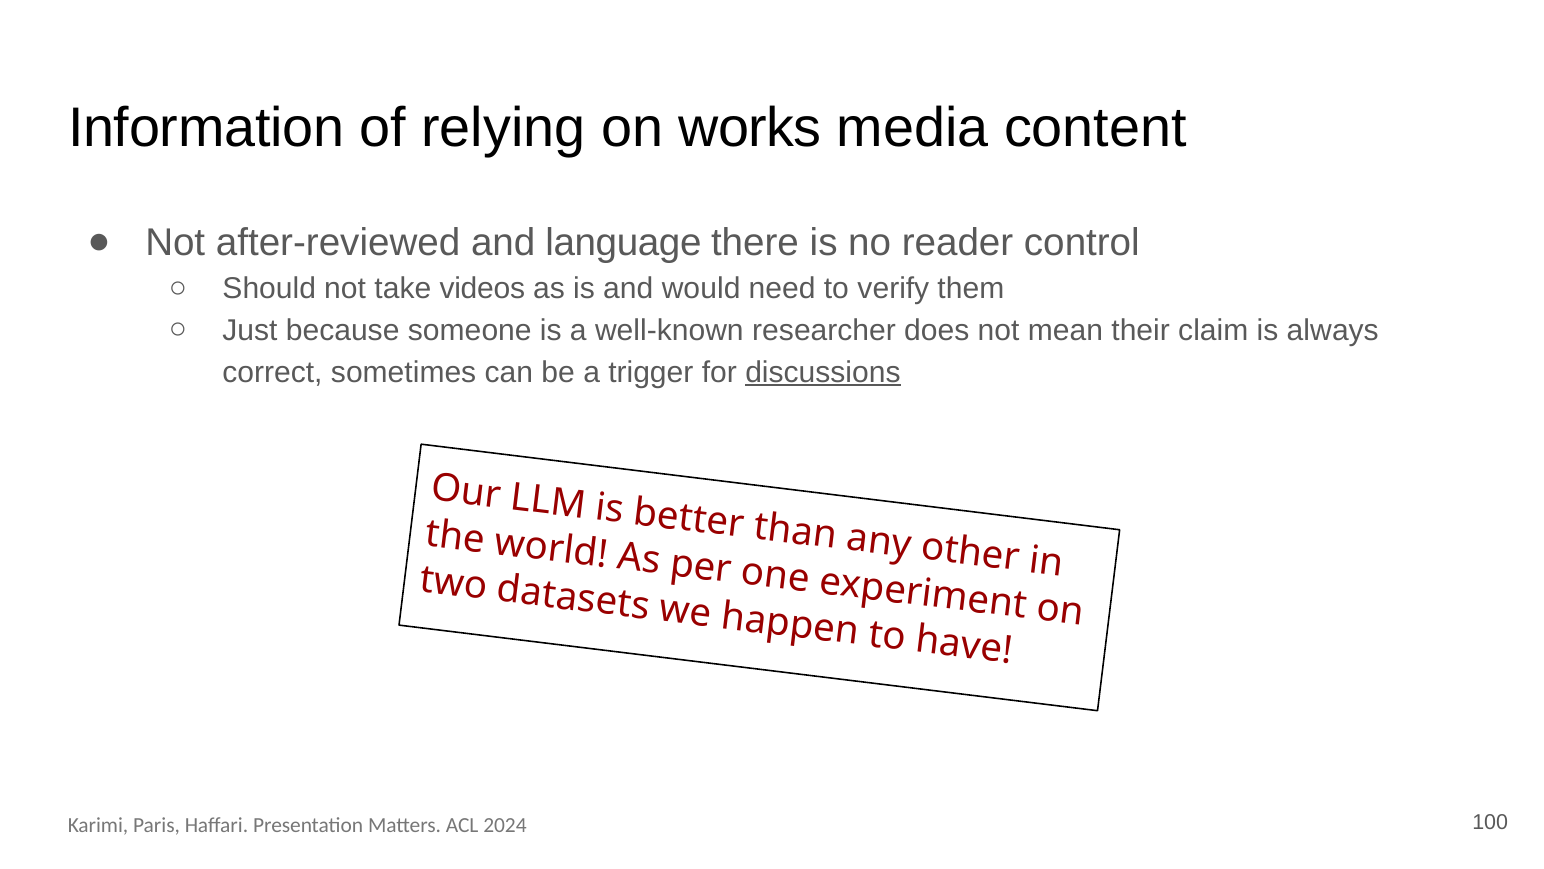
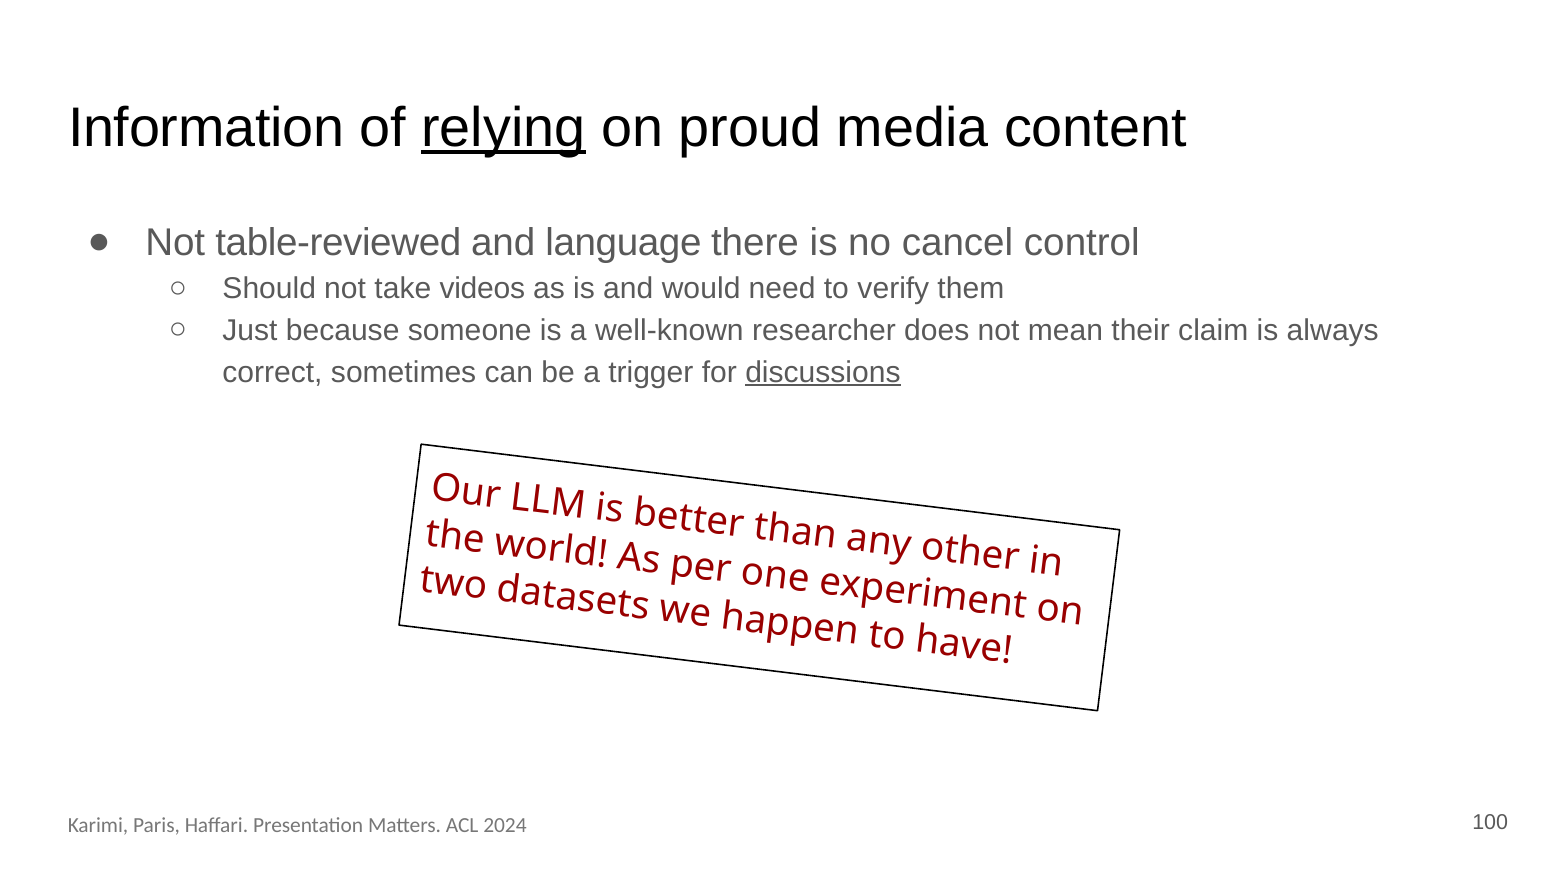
relying underline: none -> present
works: works -> proud
after-reviewed: after-reviewed -> table-reviewed
reader: reader -> cancel
